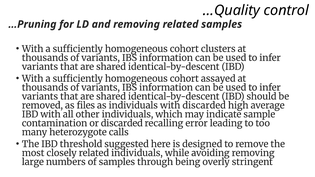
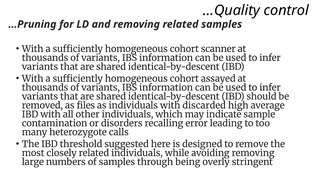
clusters: clusters -> scanner
or discarded: discarded -> disorders
